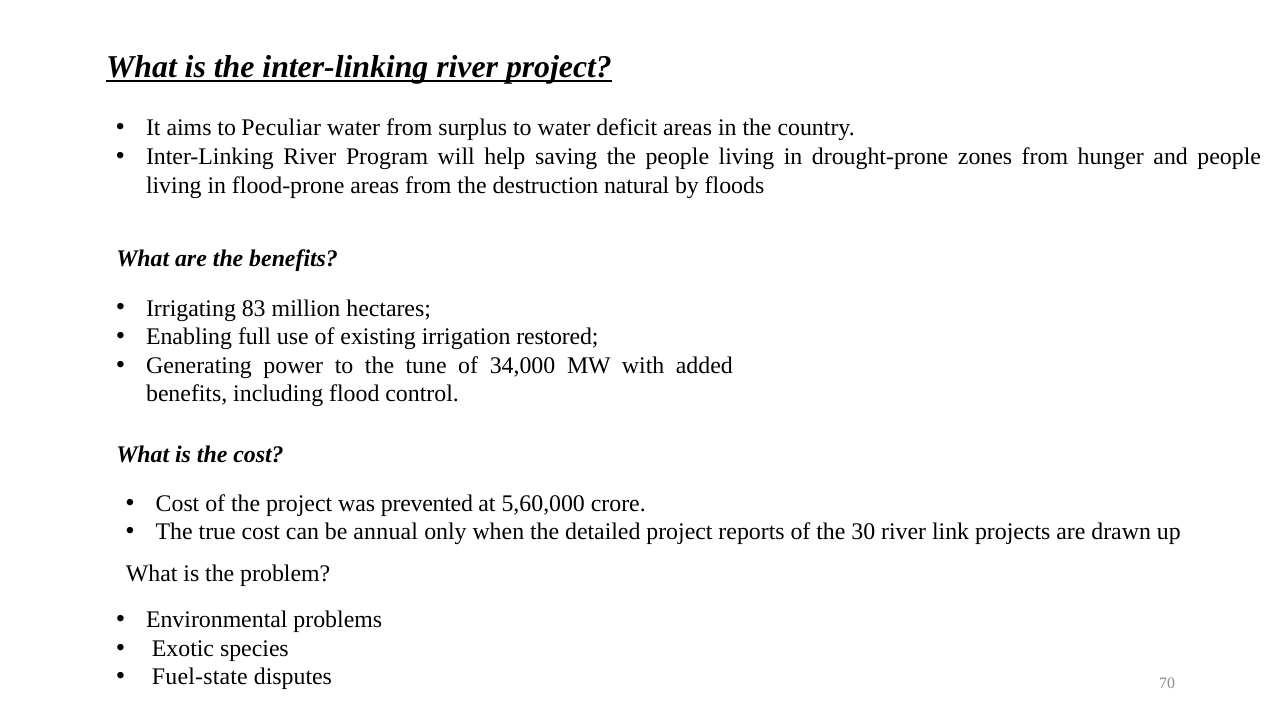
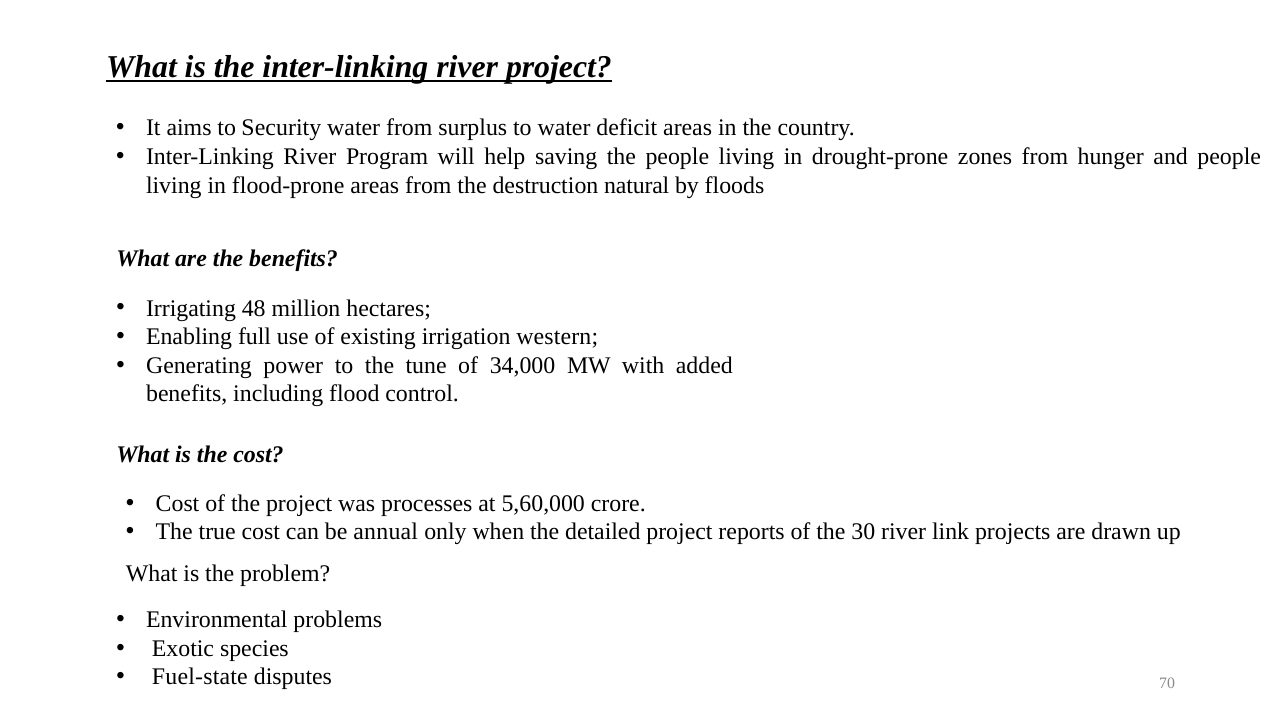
Peculiar: Peculiar -> Security
83: 83 -> 48
restored: restored -> western
prevented: prevented -> processes
